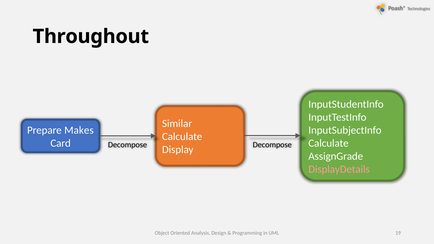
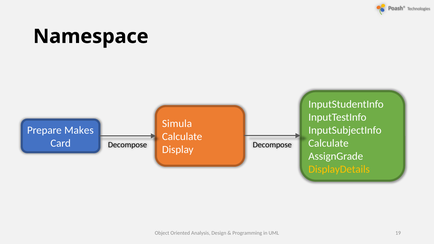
Throughout: Throughout -> Namespace
Similar: Similar -> Simula
DisplayDetails colour: pink -> yellow
